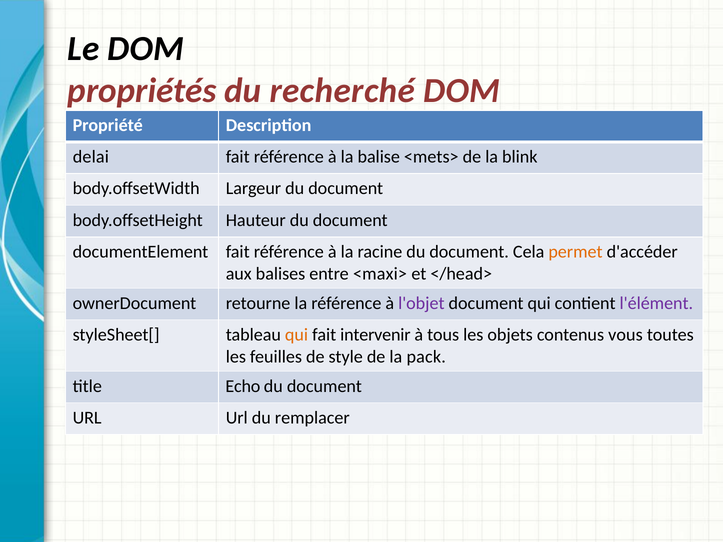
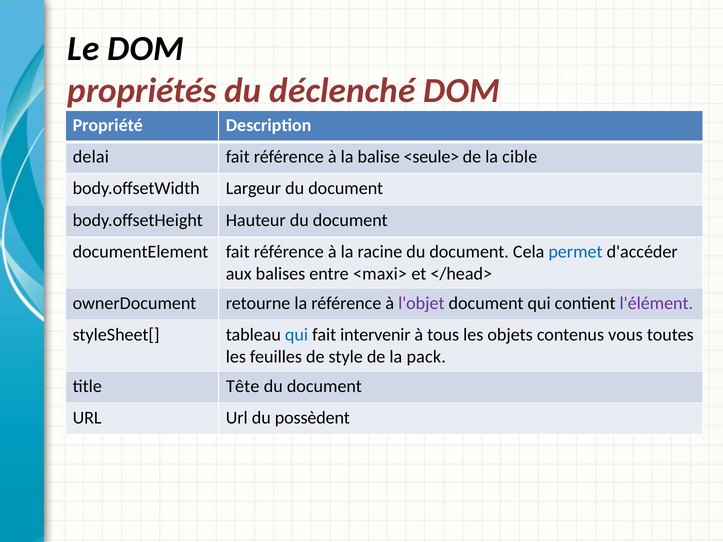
recherché: recherché -> déclenché
<mets>: <mets> -> <seule>
blink: blink -> cible
permet colour: orange -> blue
qui at (297, 335) colour: orange -> blue
Echo: Echo -> Tête
remplacer: remplacer -> possèdent
